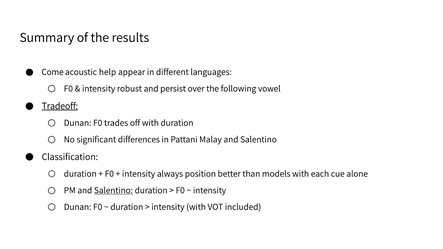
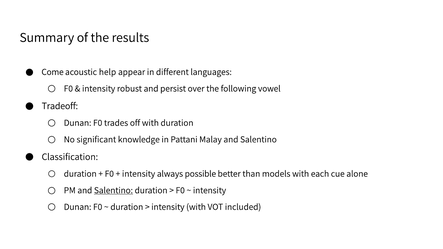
Tradeoff underline: present -> none
differences: differences -> knowledge
position: position -> possible
